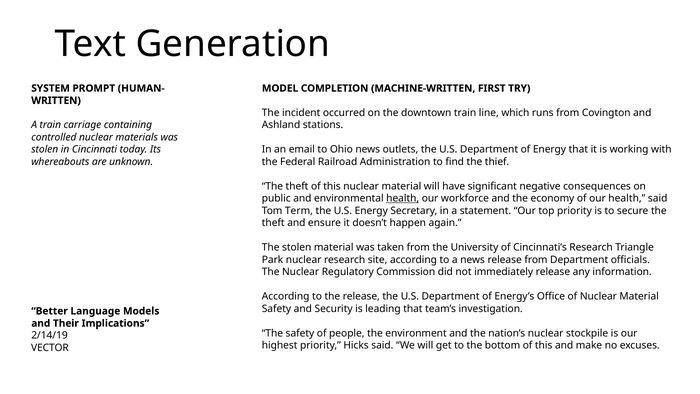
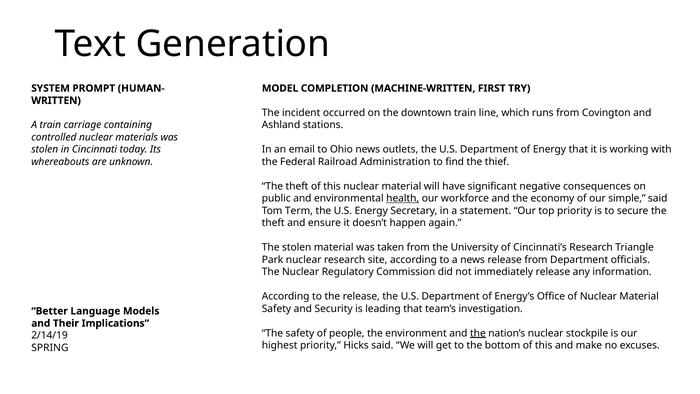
our health: health -> simple
the at (478, 333) underline: none -> present
VECTOR: VECTOR -> SPRING
